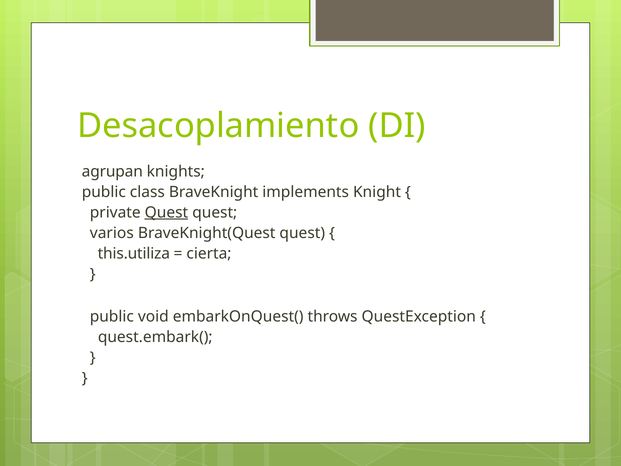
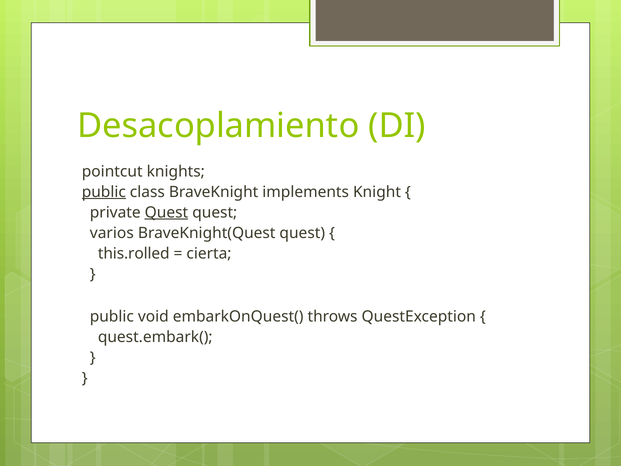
agrupan: agrupan -> pointcut
public at (104, 192) underline: none -> present
this.utiliza: this.utiliza -> this.rolled
